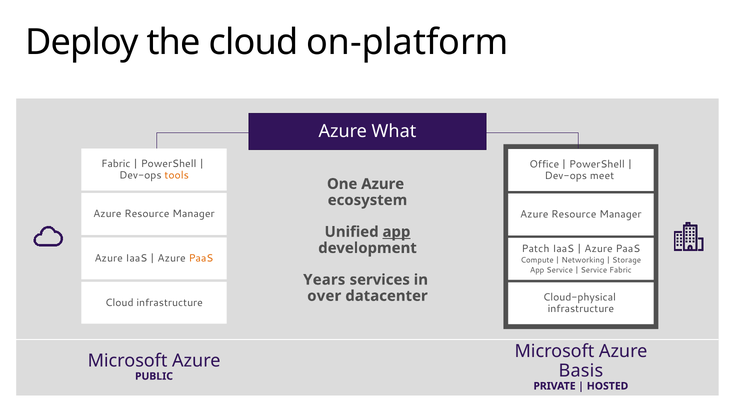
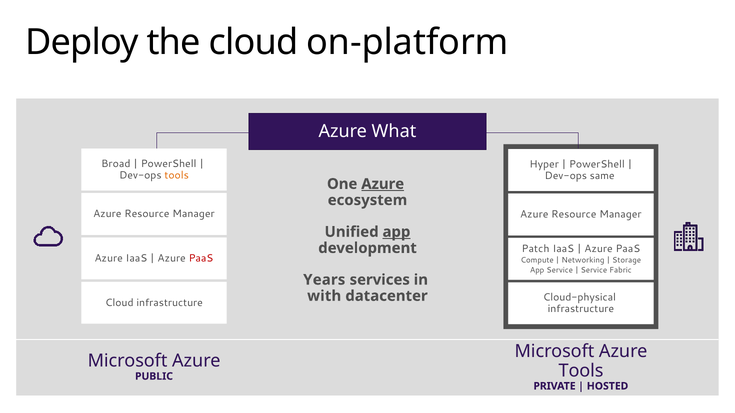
Fabric at (116, 164): Fabric -> Broad
Office: Office -> Hyper
meet: meet -> same
Azure at (383, 184) underline: none -> present
PaaS at (201, 259) colour: orange -> red
over: over -> with
Basis at (581, 371): Basis -> Tools
